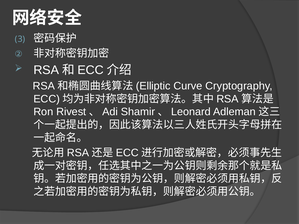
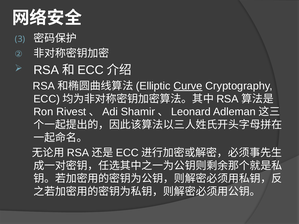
Curve underline: none -> present
